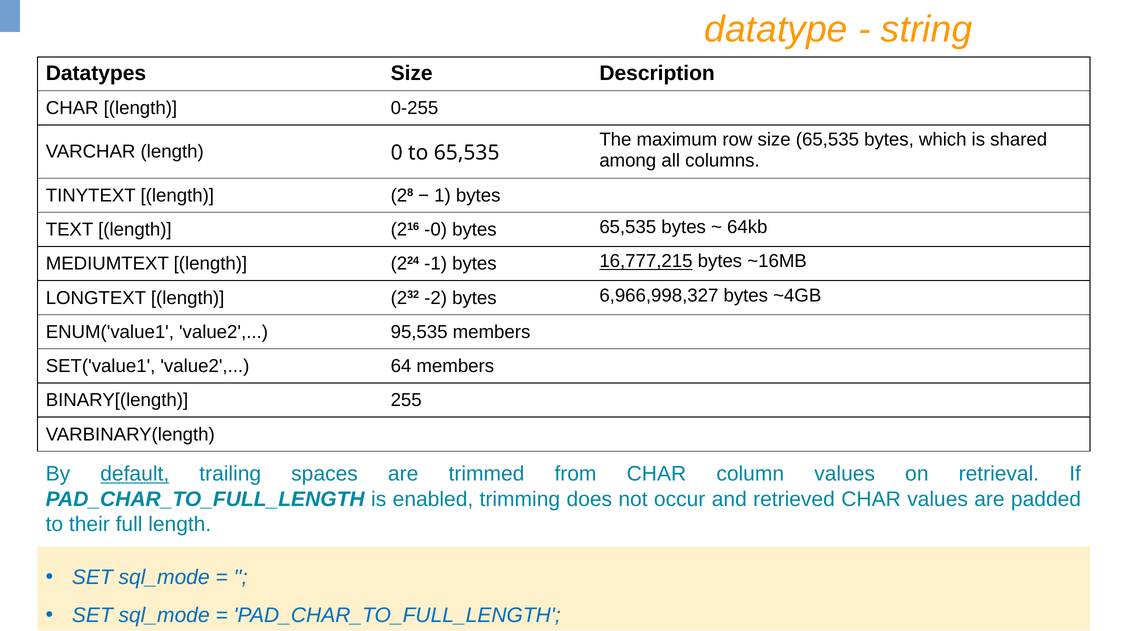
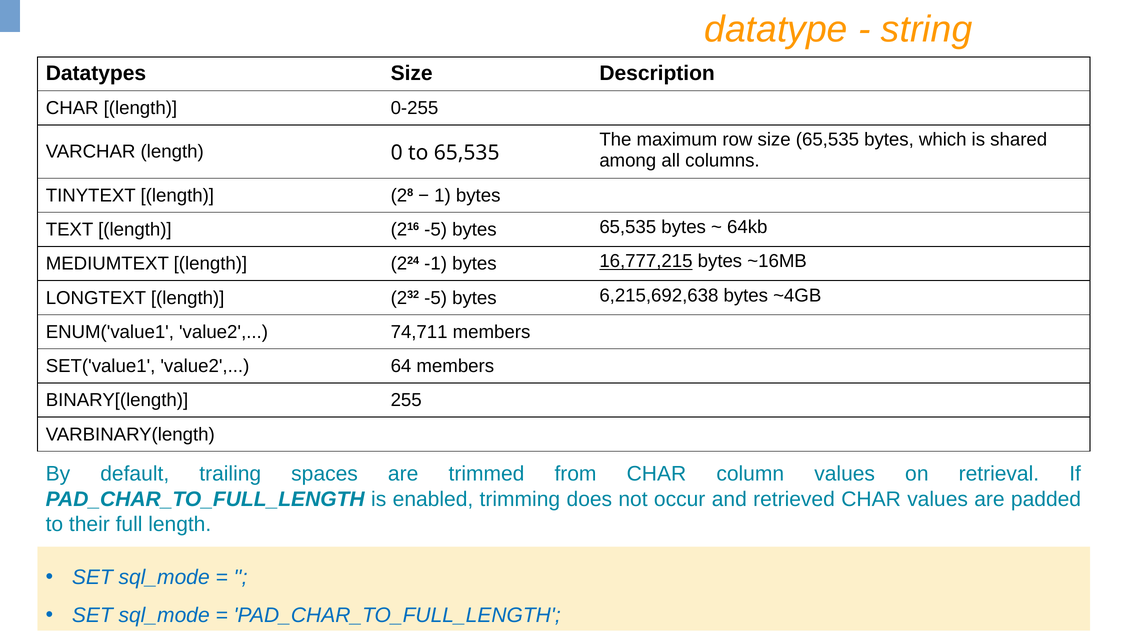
216 -0: -0 -> -5
232 -2: -2 -> -5
6,966,998,327: 6,966,998,327 -> 6,215,692,638
95,535: 95,535 -> 74,711
default underline: present -> none
